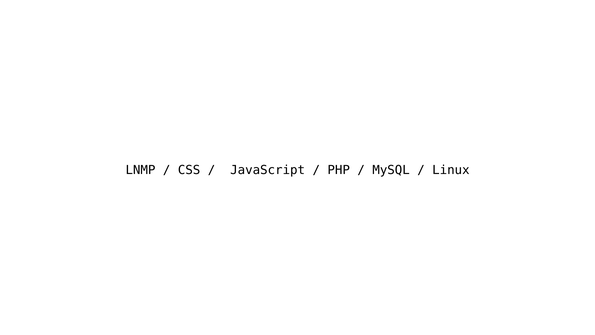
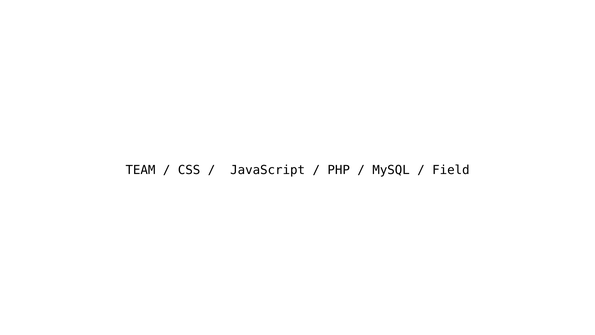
LNMP: LNMP -> TEAM
Linux: Linux -> Field
